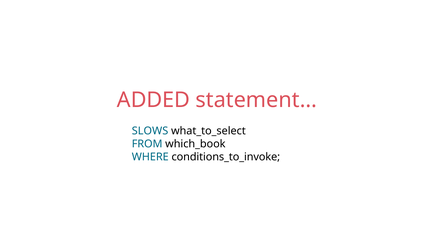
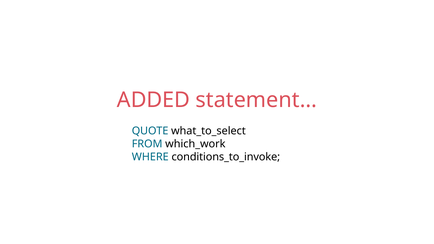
SLOWS: SLOWS -> QUOTE
which_book: which_book -> which_work
